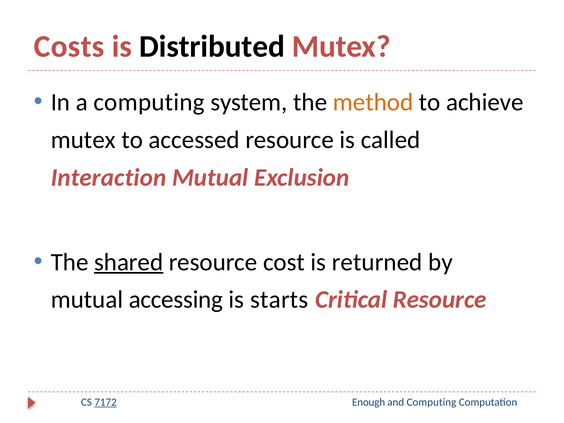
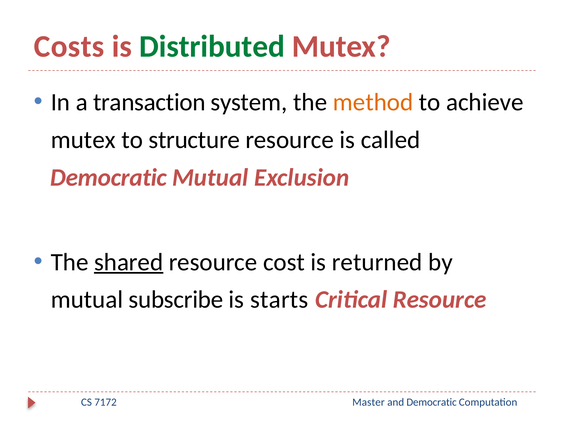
Distributed colour: black -> green
a computing: computing -> transaction
accessed: accessed -> structure
Interaction at (108, 177): Interaction -> Democratic
accessing: accessing -> subscribe
7172 underline: present -> none
Enough: Enough -> Master
and Computing: Computing -> Democratic
